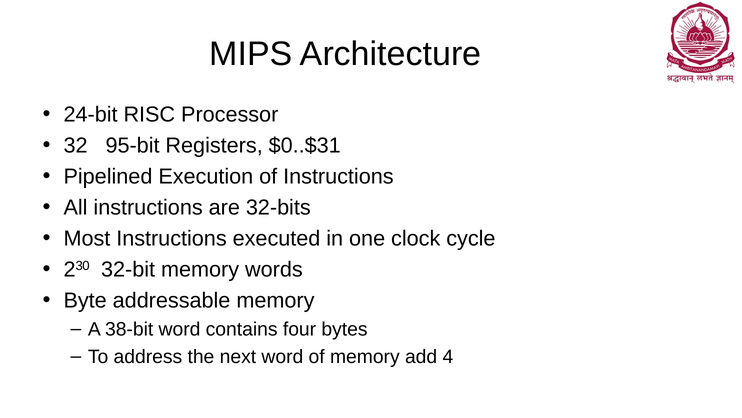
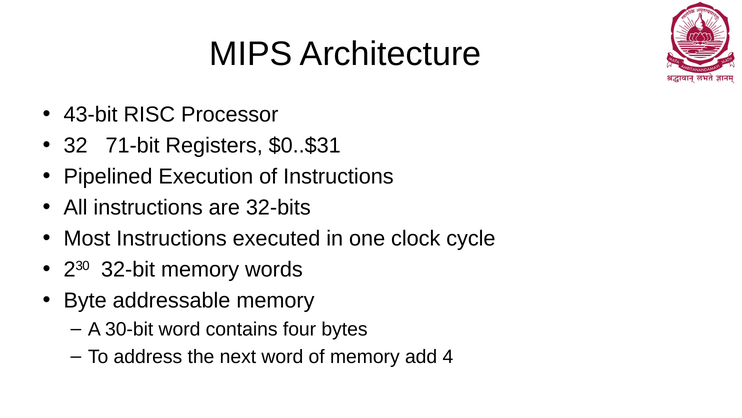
24-bit: 24-bit -> 43-bit
95-bit: 95-bit -> 71-bit
38-bit: 38-bit -> 30-bit
